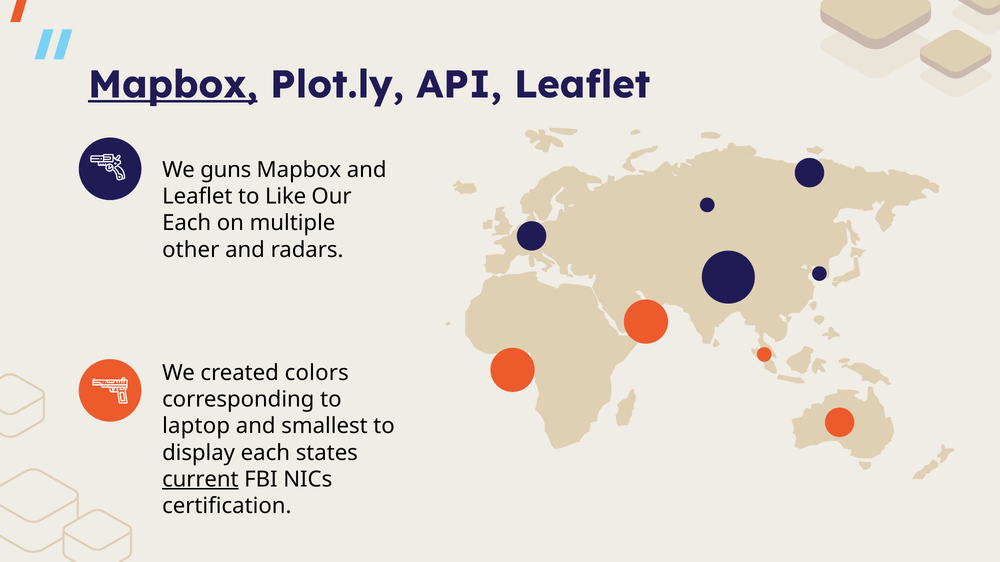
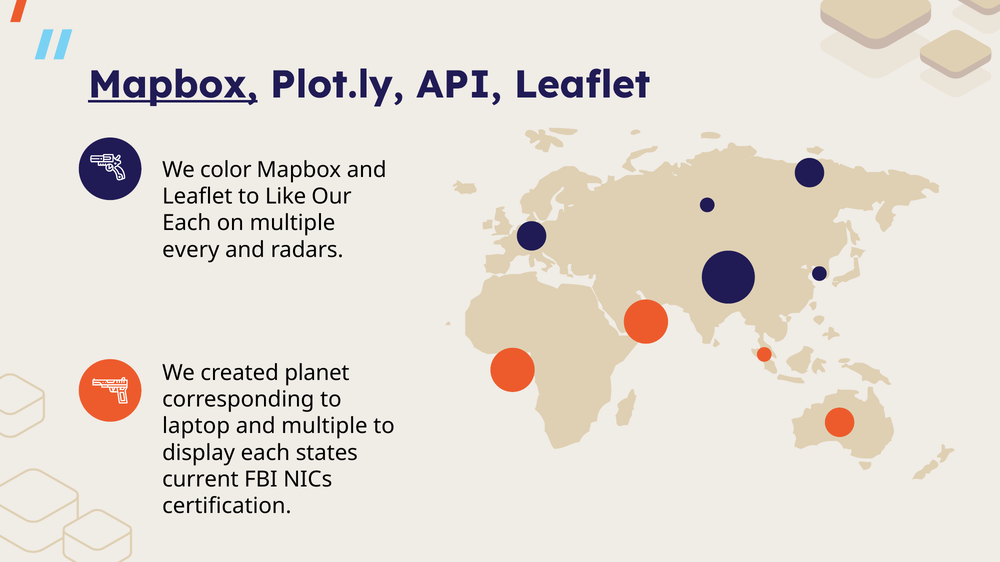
guns: guns -> color
other: other -> every
colors: colors -> planet
and smallest: smallest -> multiple
current underline: present -> none
